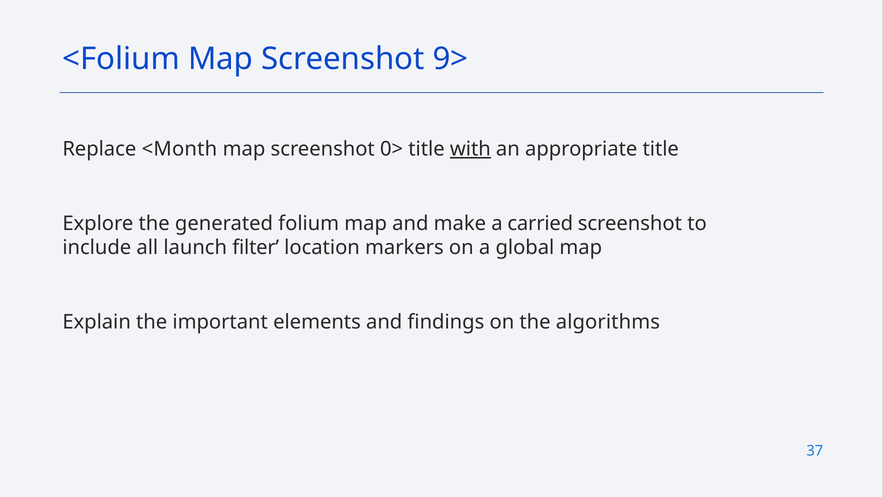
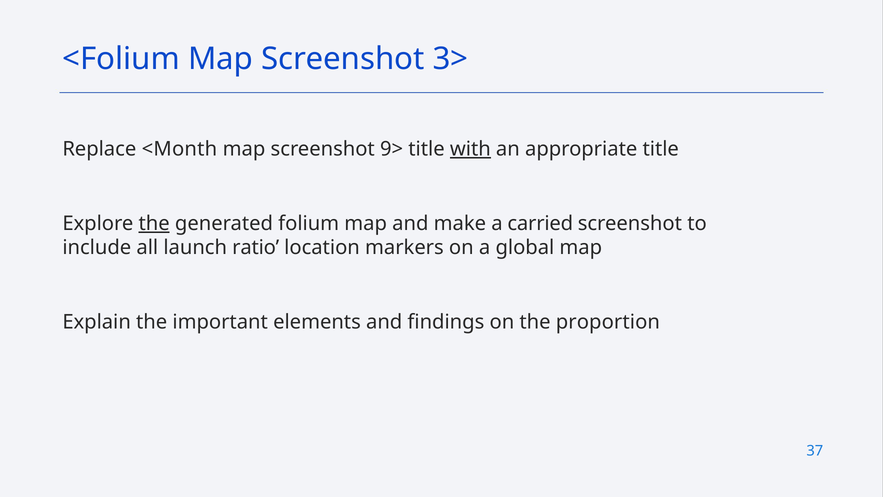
9>: 9> -> 3>
0>: 0> -> 9>
the at (154, 223) underline: none -> present
filter: filter -> ratio
algorithms: algorithms -> proportion
